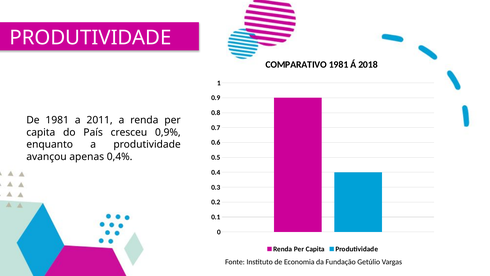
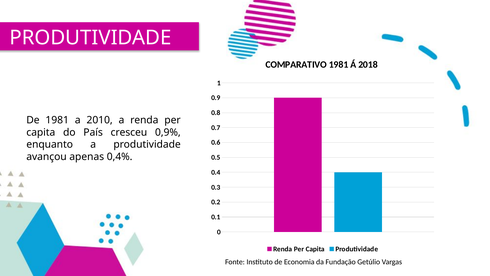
2011: 2011 -> 2010
